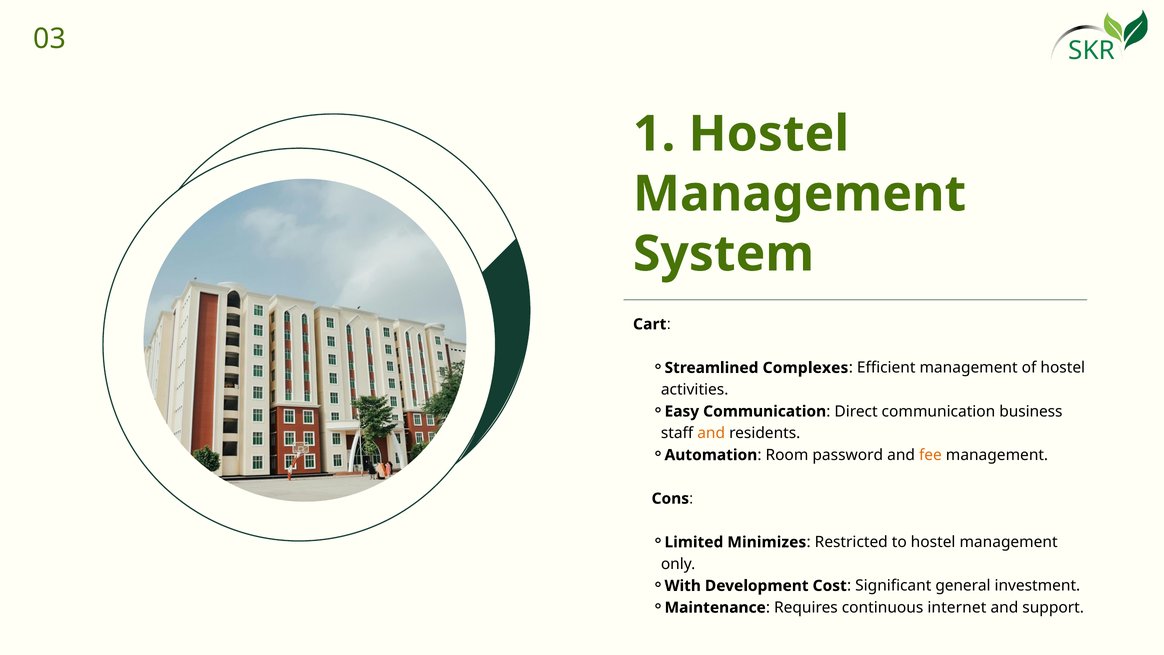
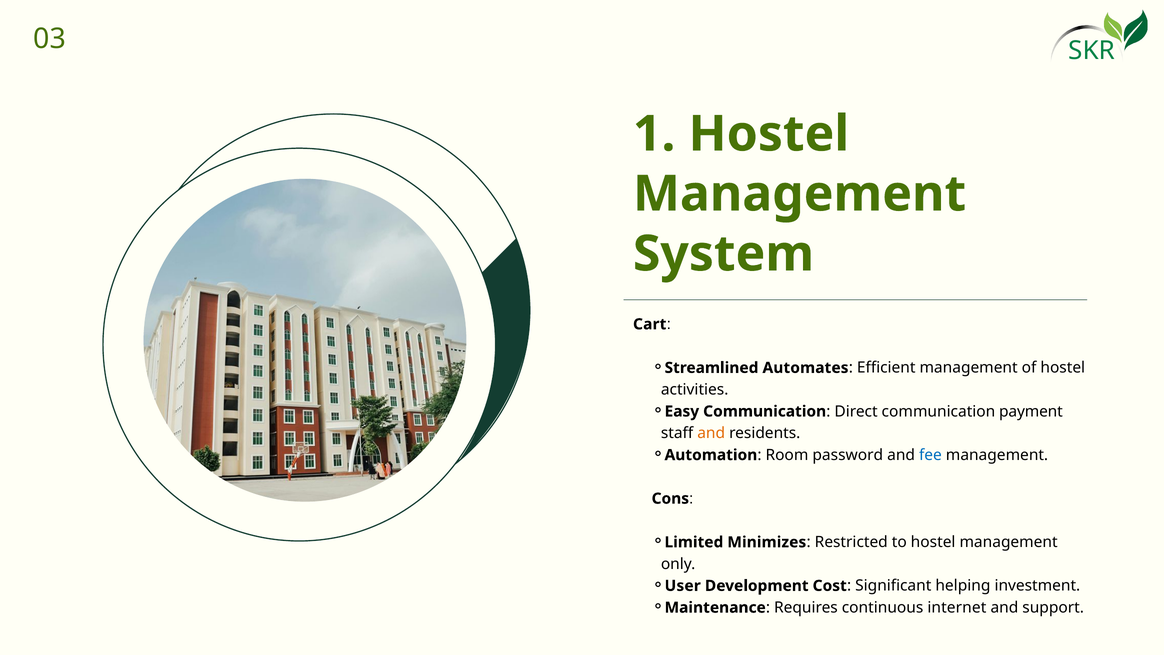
Complexes: Complexes -> Automates
business: business -> payment
fee colour: orange -> blue
With: With -> User
general: general -> helping
